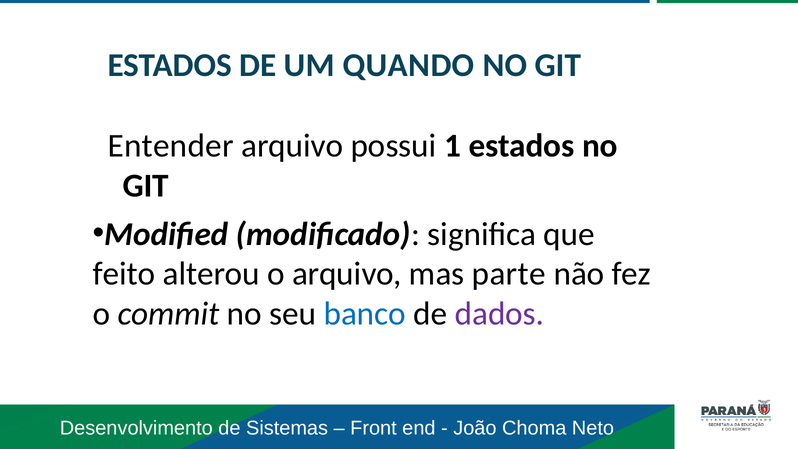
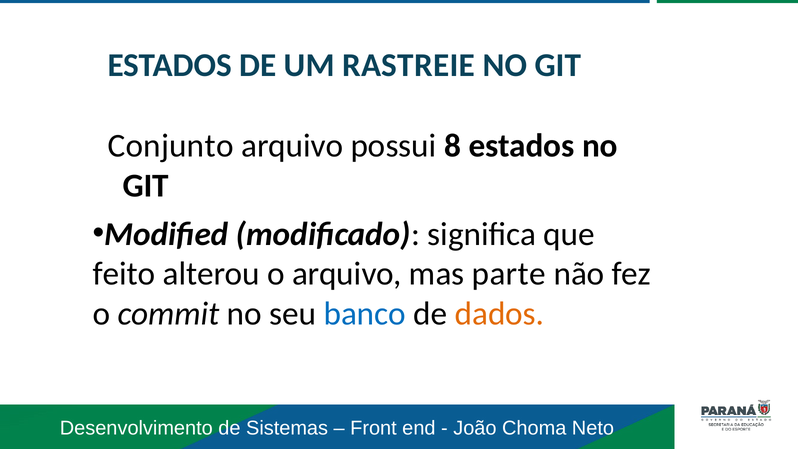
QUANDO: QUANDO -> RASTREIE
Entender: Entender -> Conjunto
1: 1 -> 8
dados colour: purple -> orange
